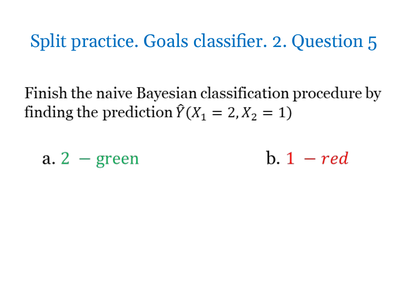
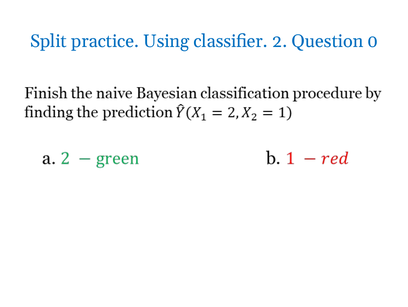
Goals: Goals -> Using
5: 5 -> 0
